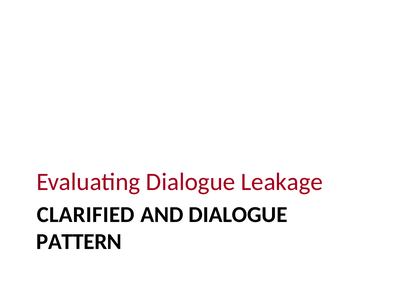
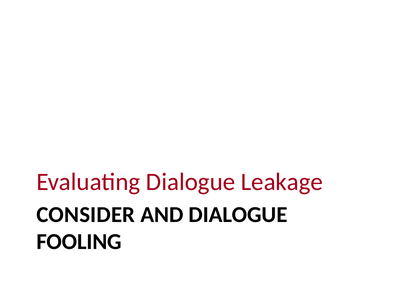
CLARIFIED: CLARIFIED -> CONSIDER
PATTERN: PATTERN -> FOOLING
